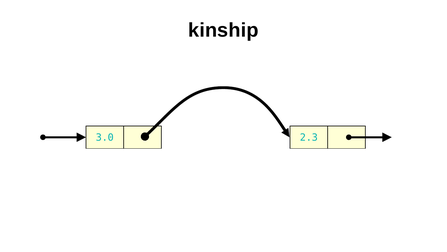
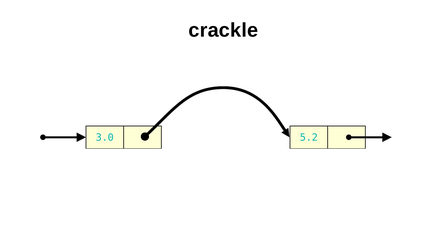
kinship: kinship -> crackle
2.3: 2.3 -> 5.2
